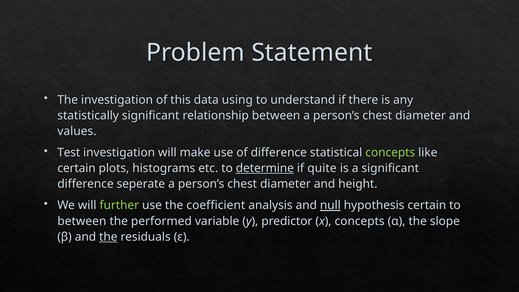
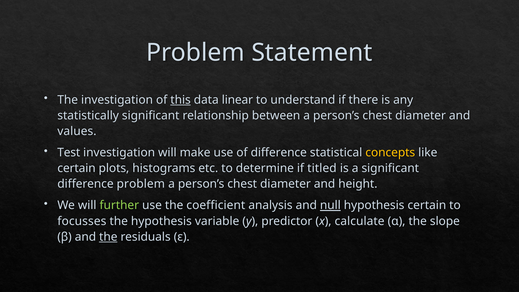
this underline: none -> present
using: using -> linear
concepts at (390, 153) colour: light green -> yellow
determine underline: present -> none
quite: quite -> titled
difference seperate: seperate -> problem
between at (82, 221): between -> focusses
the performed: performed -> hypothesis
x concepts: concepts -> calculate
